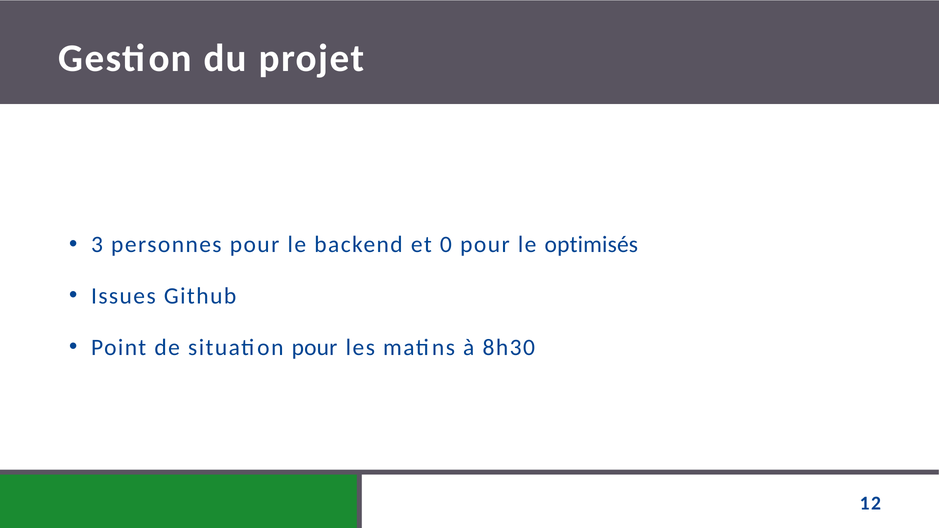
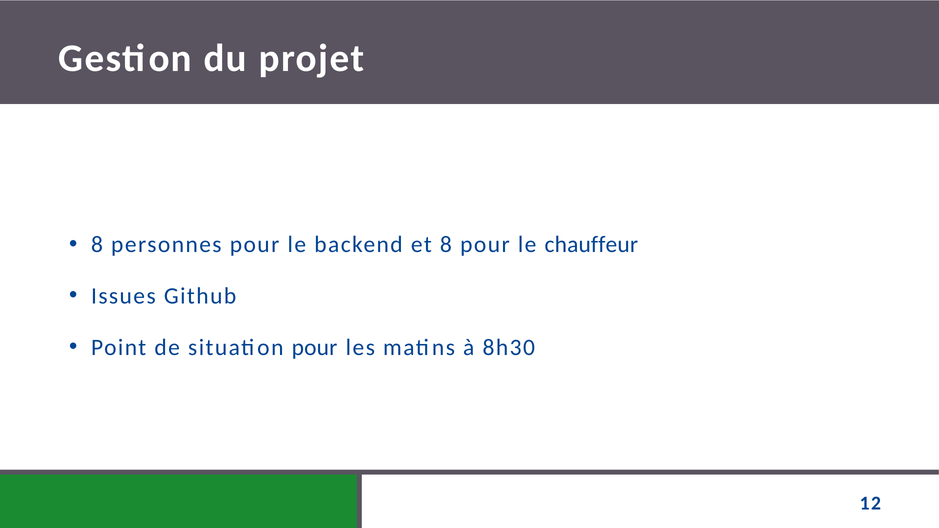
3 at (97, 245): 3 -> 8
et 0: 0 -> 8
optimisés: optimisés -> chauffeur
